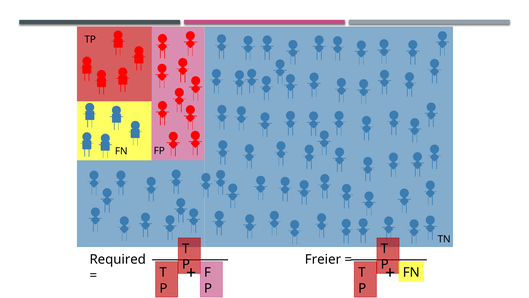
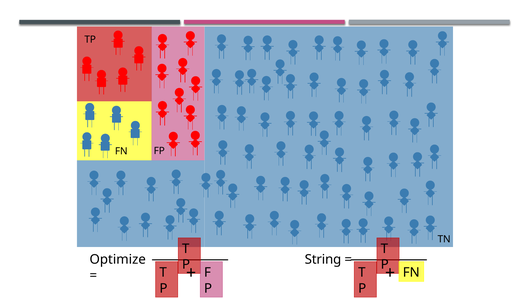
Required: Required -> Optimize
Freier: Freier -> String
